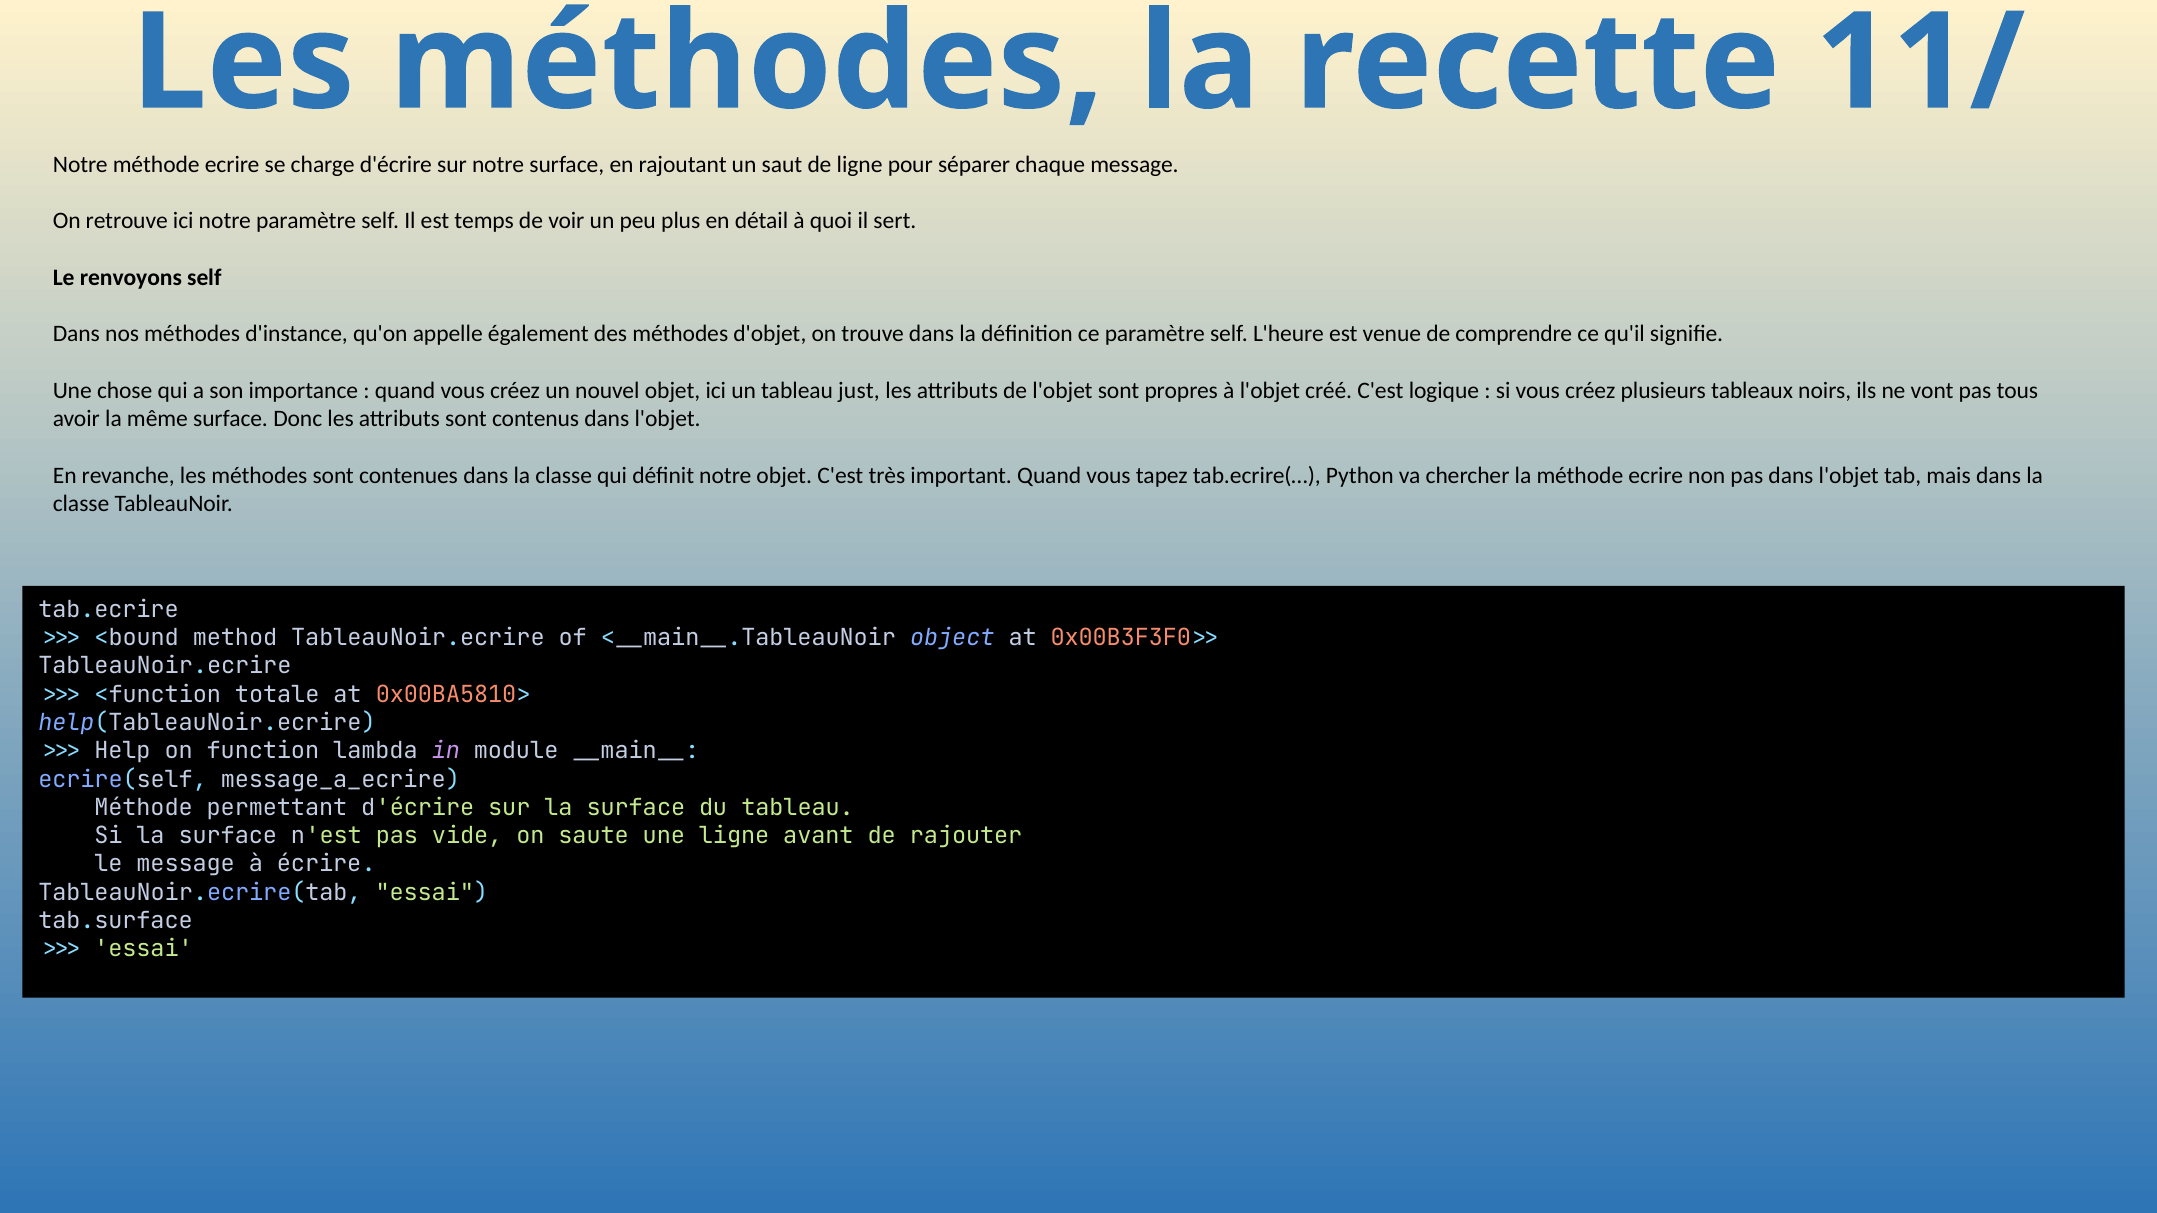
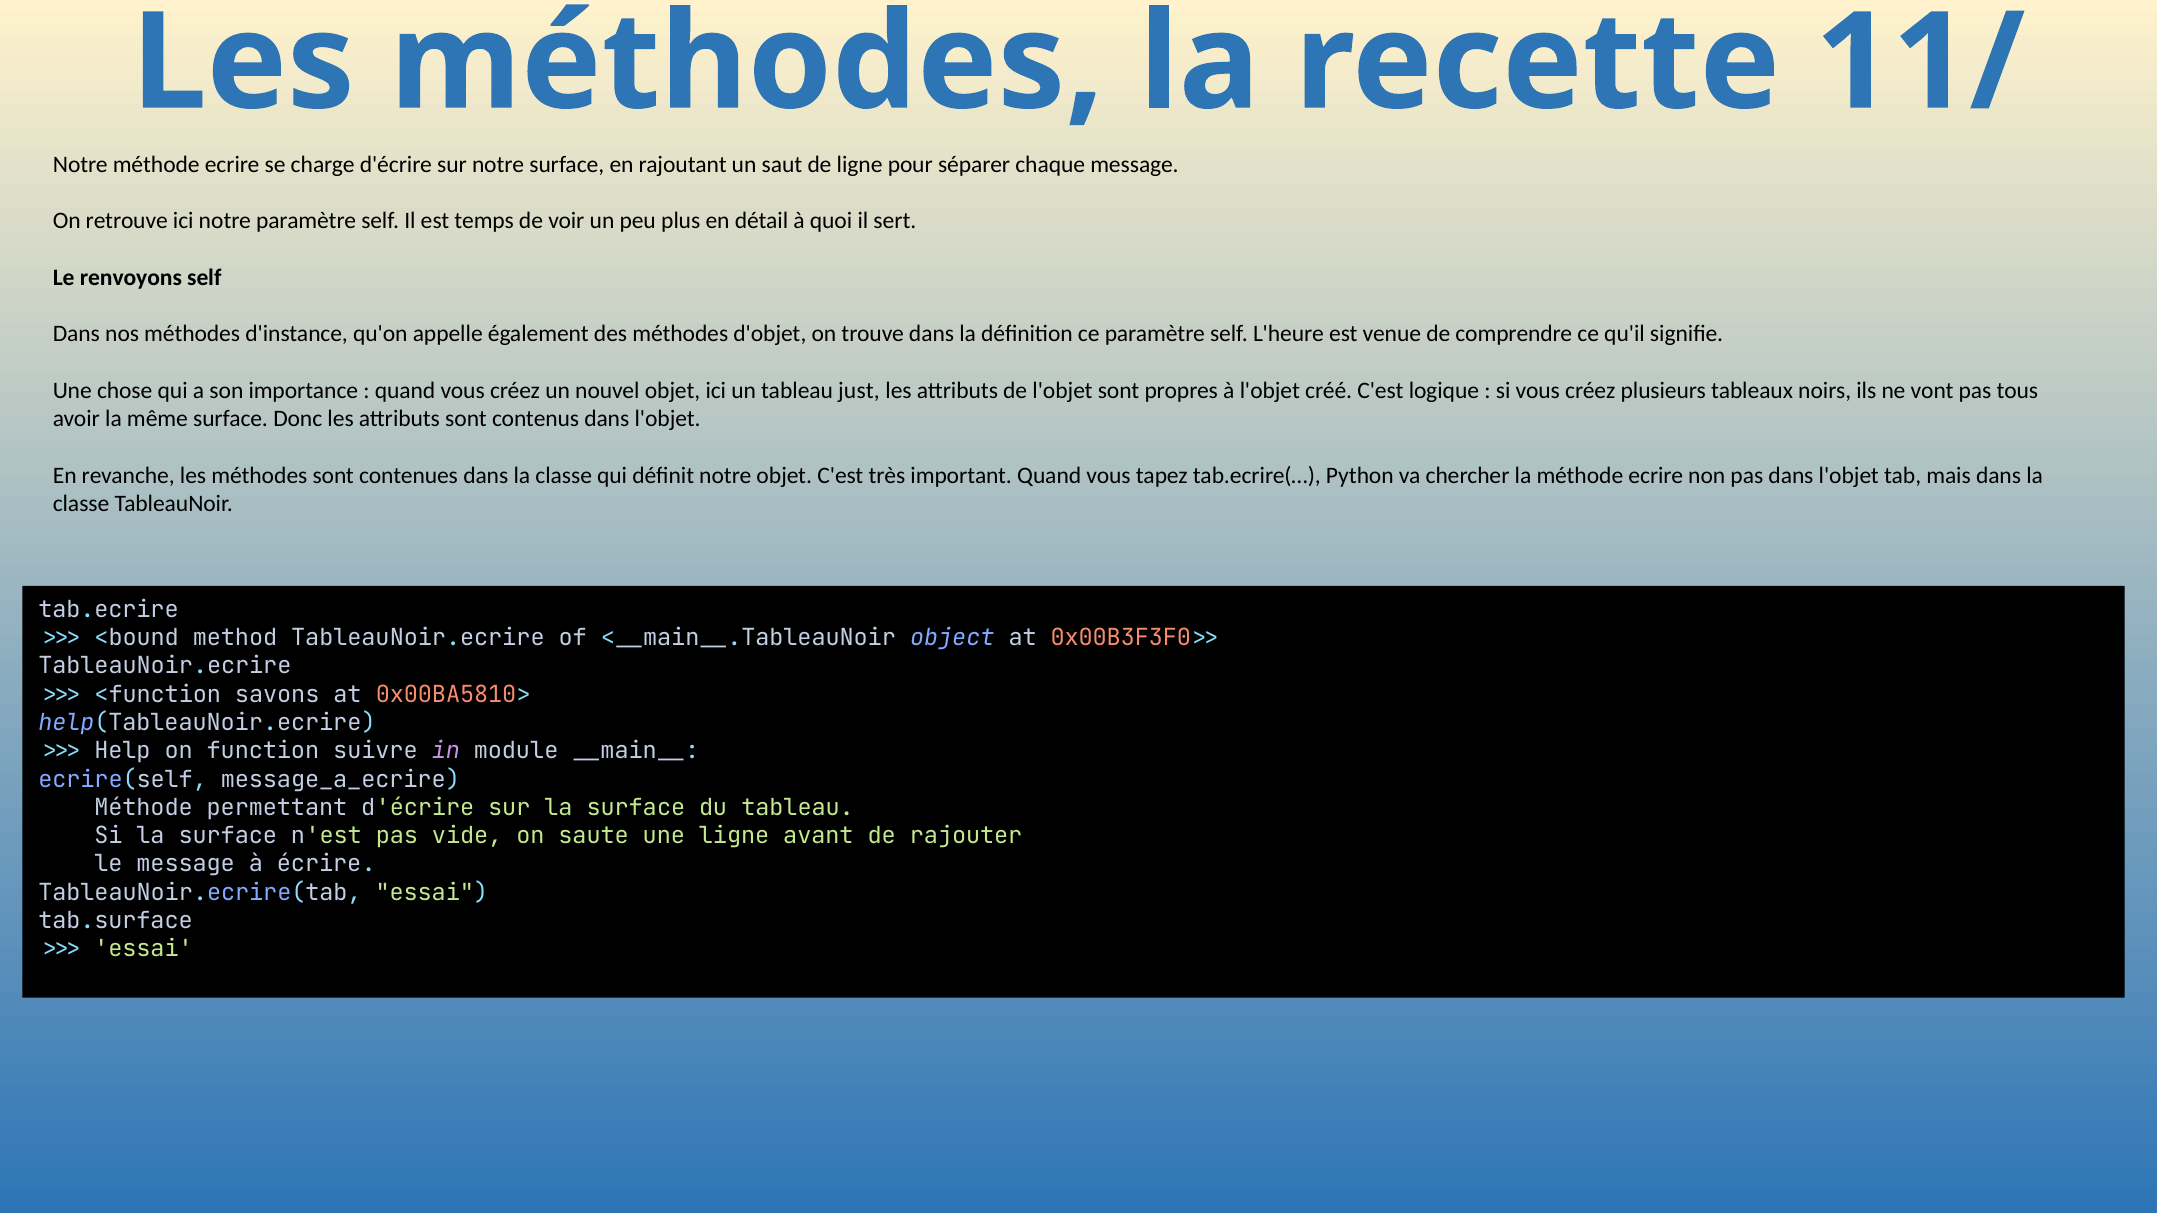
totale: totale -> savons
lambda: lambda -> suivre
